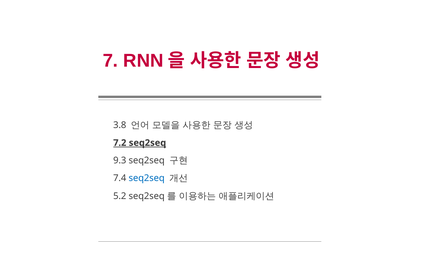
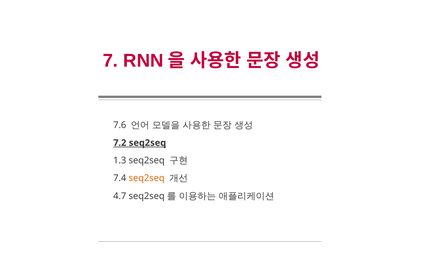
3.8: 3.8 -> 7.6
9.3: 9.3 -> 1.3
seq2seq at (147, 178) colour: blue -> orange
5.2: 5.2 -> 4.7
